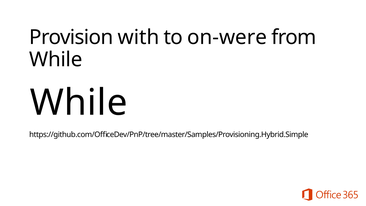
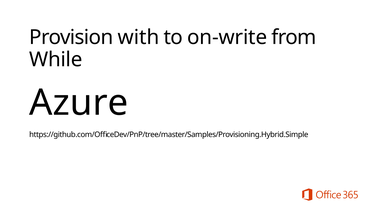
on-were: on-were -> on-write
While at (79, 103): While -> Azure
